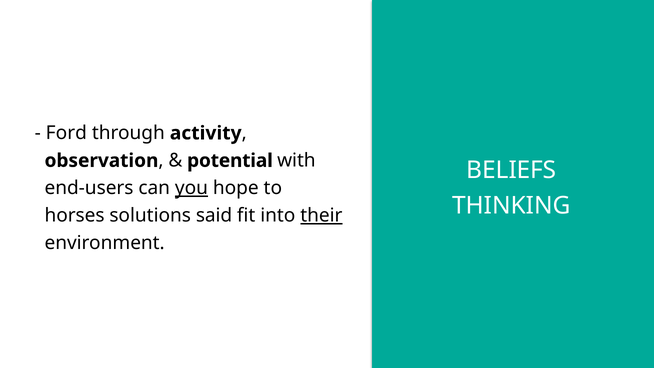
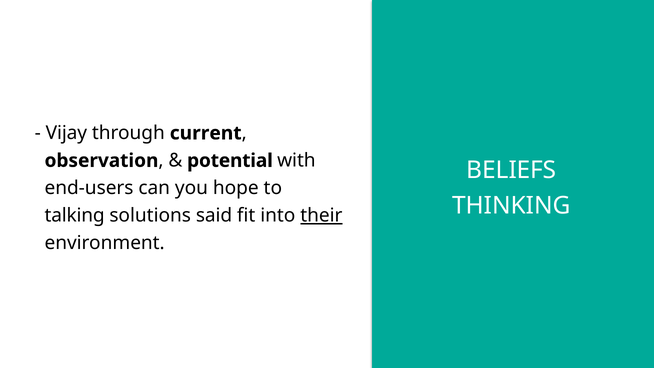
Ford: Ford -> Vijay
activity: activity -> current
you underline: present -> none
horses: horses -> talking
